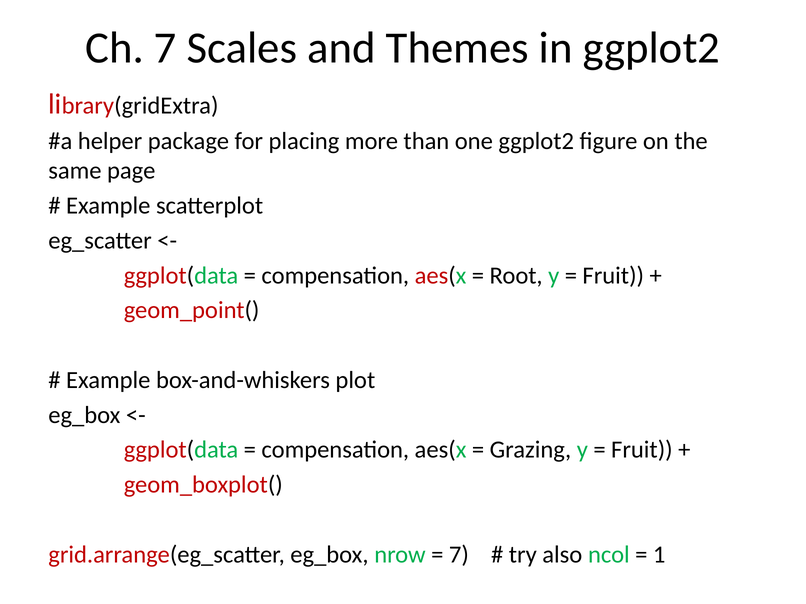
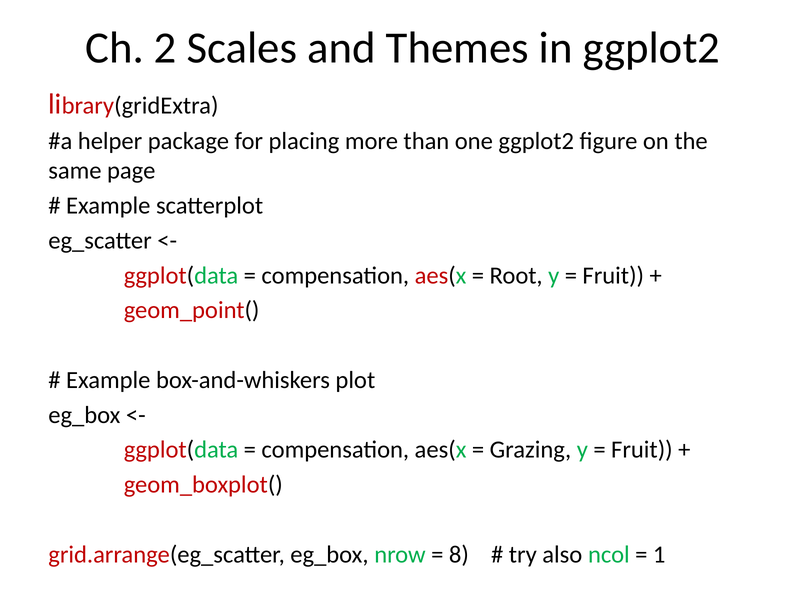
Ch 7: 7 -> 2
7 at (459, 555): 7 -> 8
